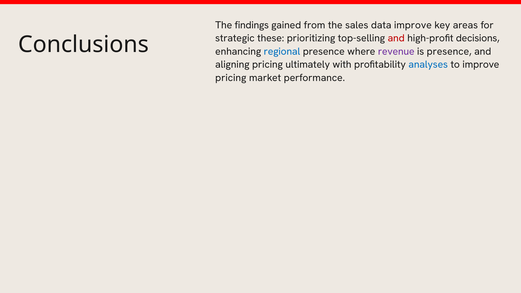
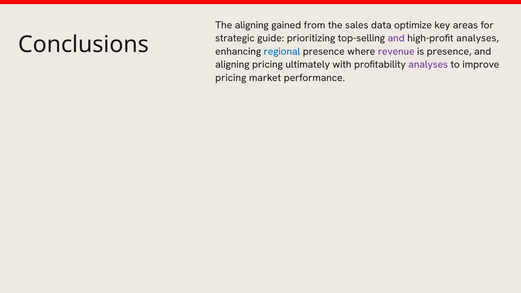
The findings: findings -> aligning
data improve: improve -> optimize
these: these -> guide
and at (396, 38) colour: red -> purple
high-profit decisions: decisions -> analyses
analyses at (428, 65) colour: blue -> purple
